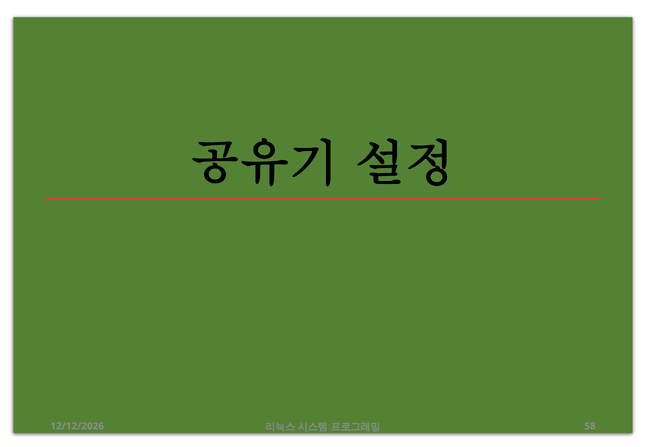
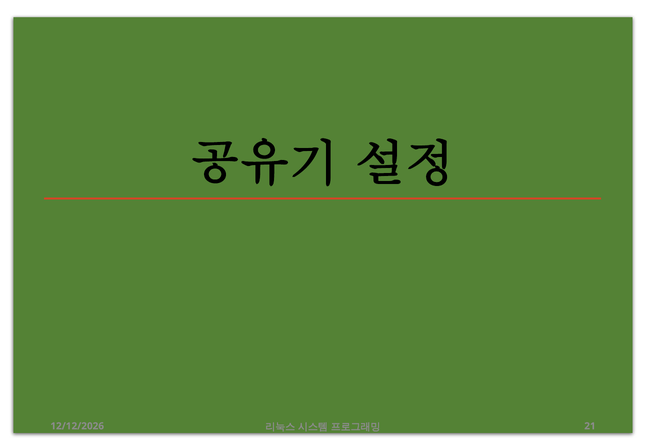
58: 58 -> 21
